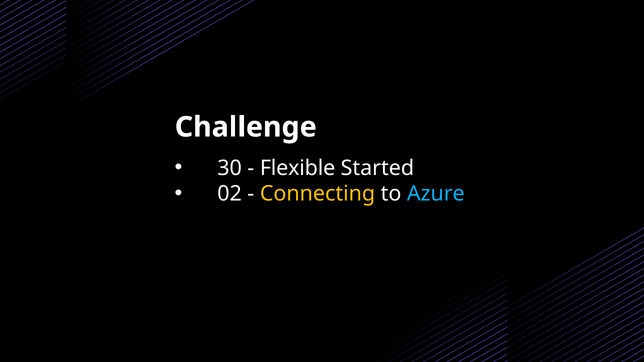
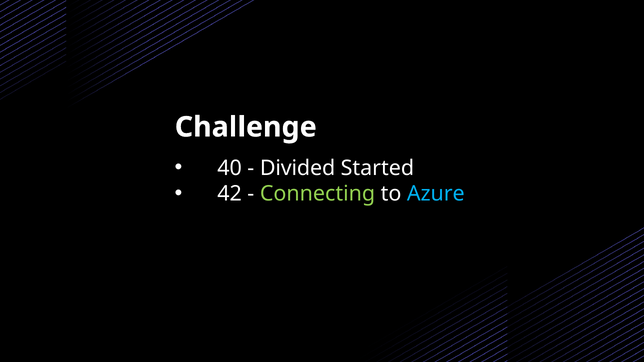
30: 30 -> 40
Flexible: Flexible -> Divided
02: 02 -> 42
Connecting colour: yellow -> light green
